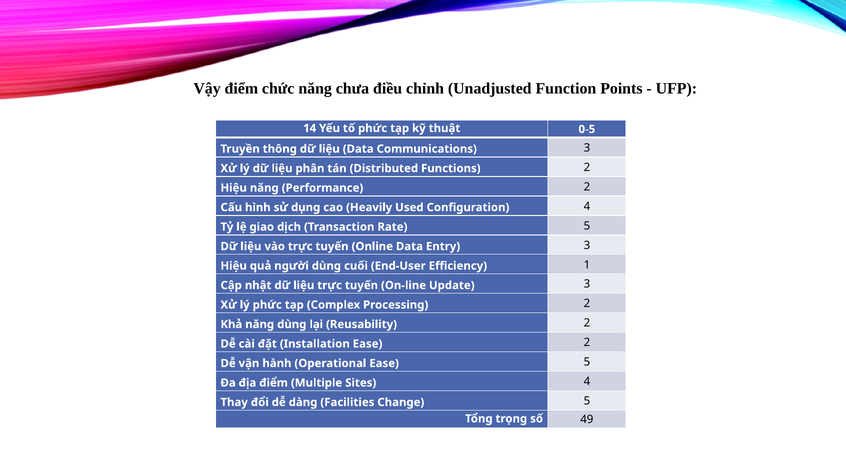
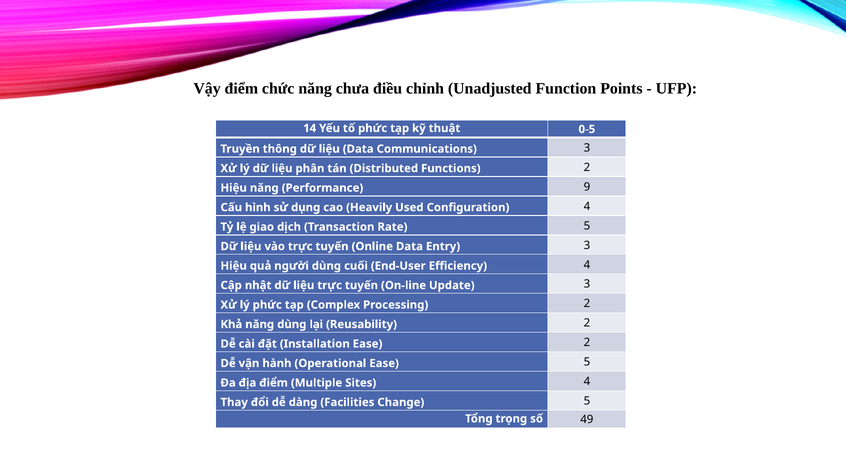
2 at (587, 187): 2 -> 9
1 at (587, 265): 1 -> 4
